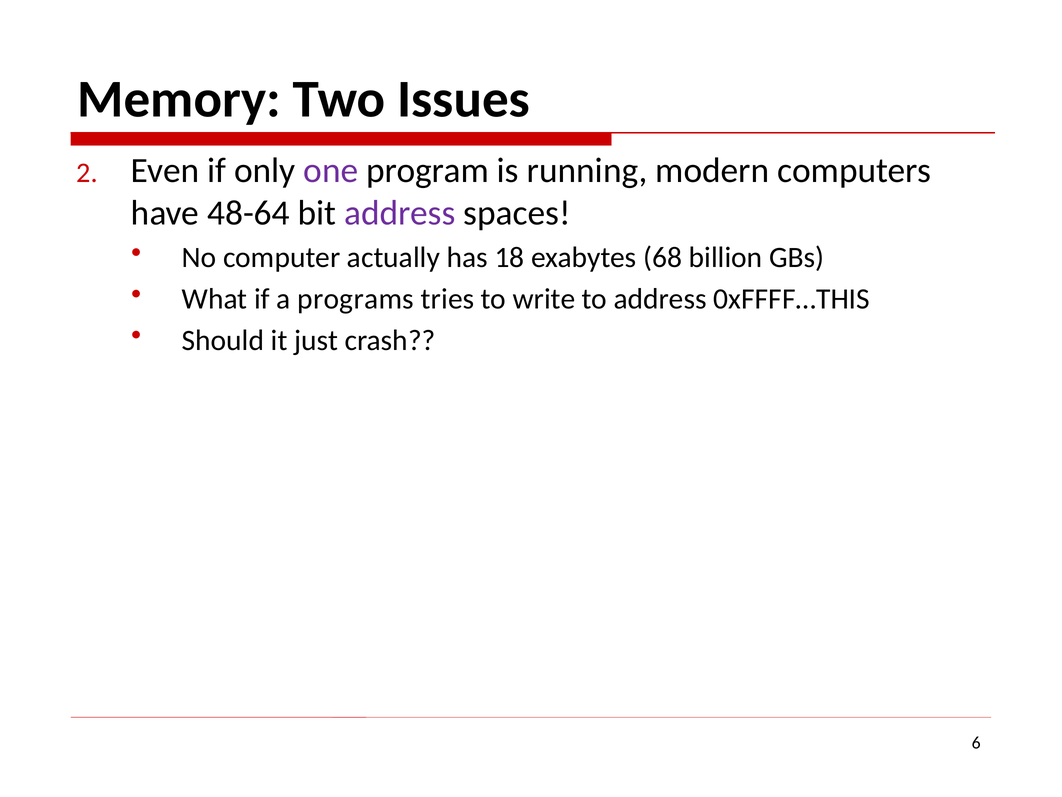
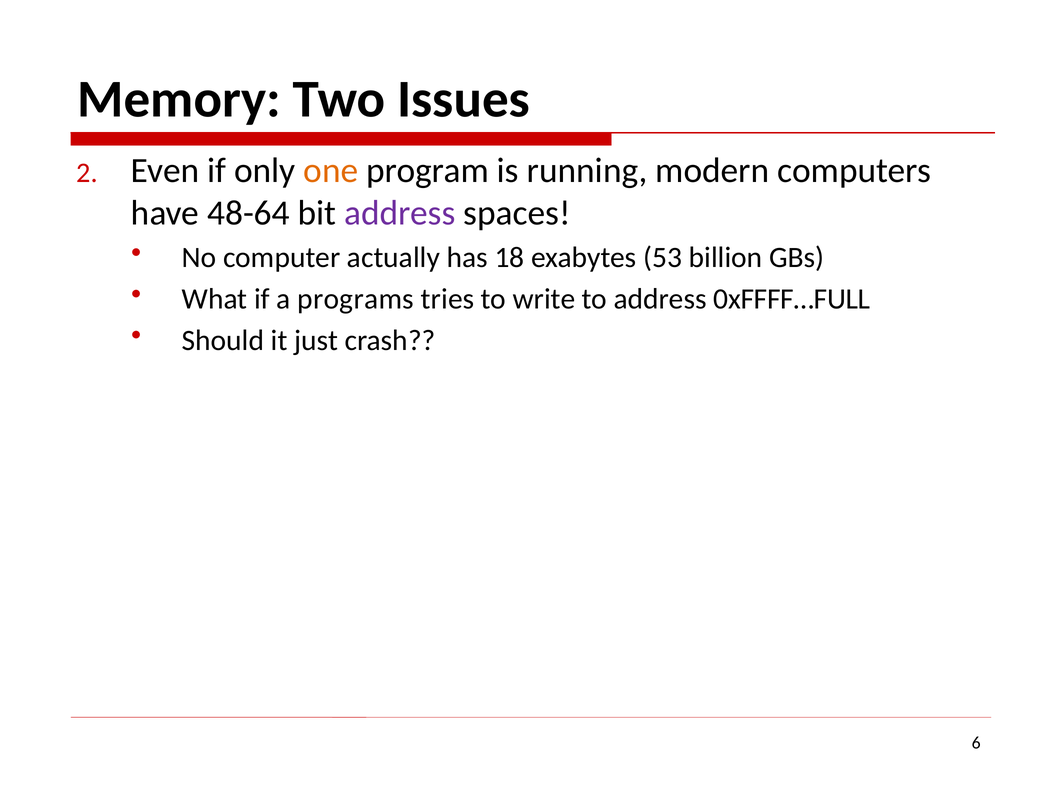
one colour: purple -> orange
68: 68 -> 53
0xFFFF…THIS: 0xFFFF…THIS -> 0xFFFF…FULL
